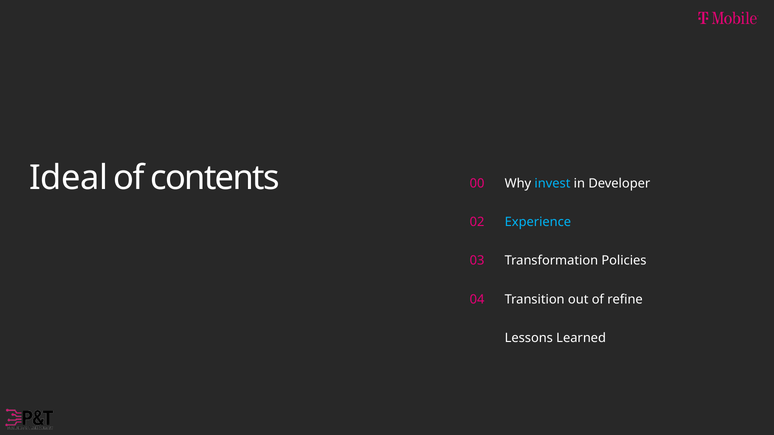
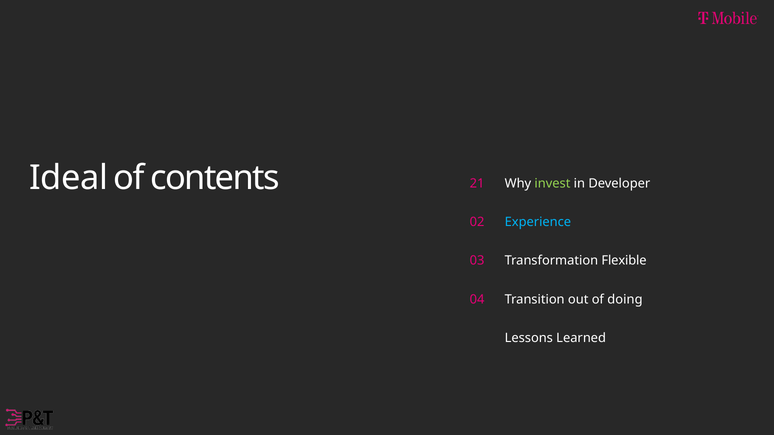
00: 00 -> 21
invest colour: light blue -> light green
Policies: Policies -> Flexible
refine: refine -> doing
